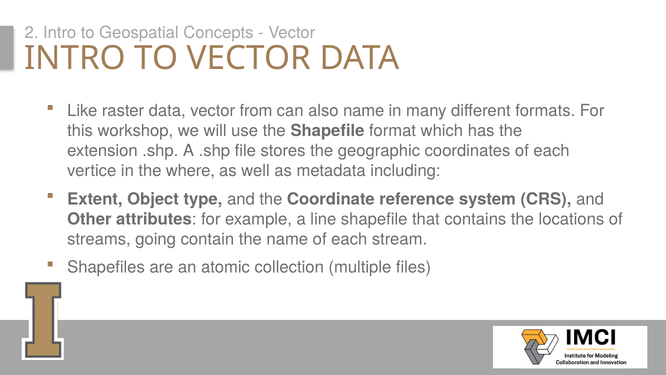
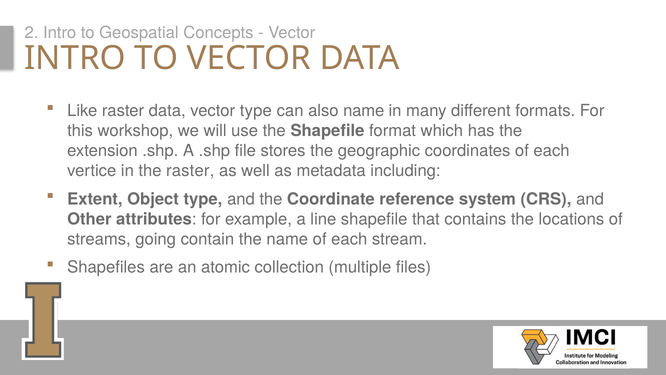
vector from: from -> type
the where: where -> raster
